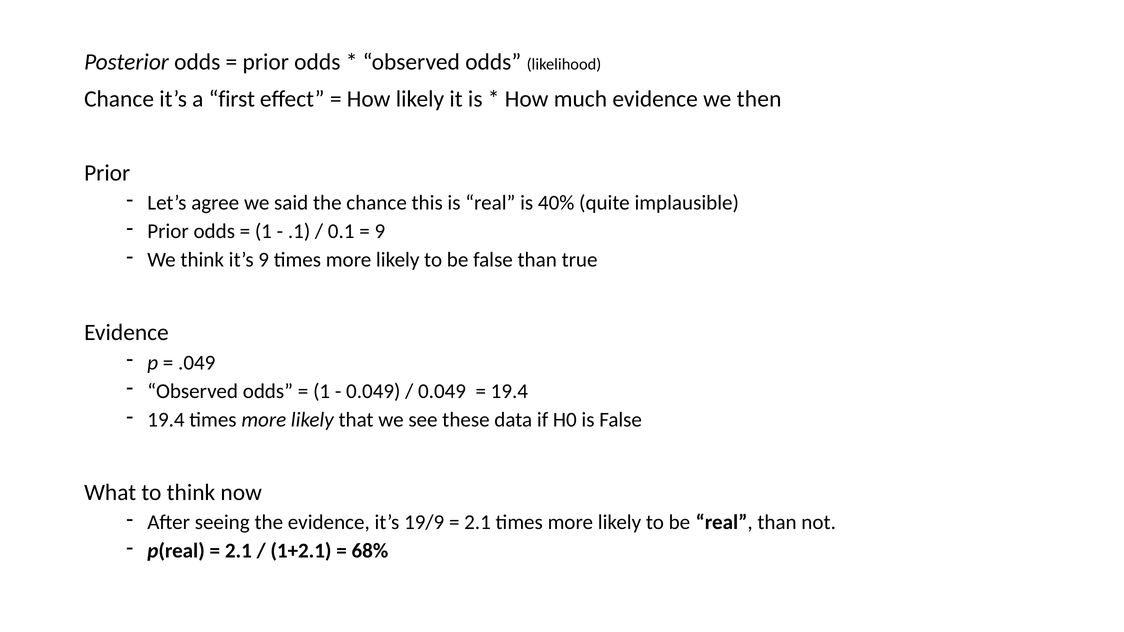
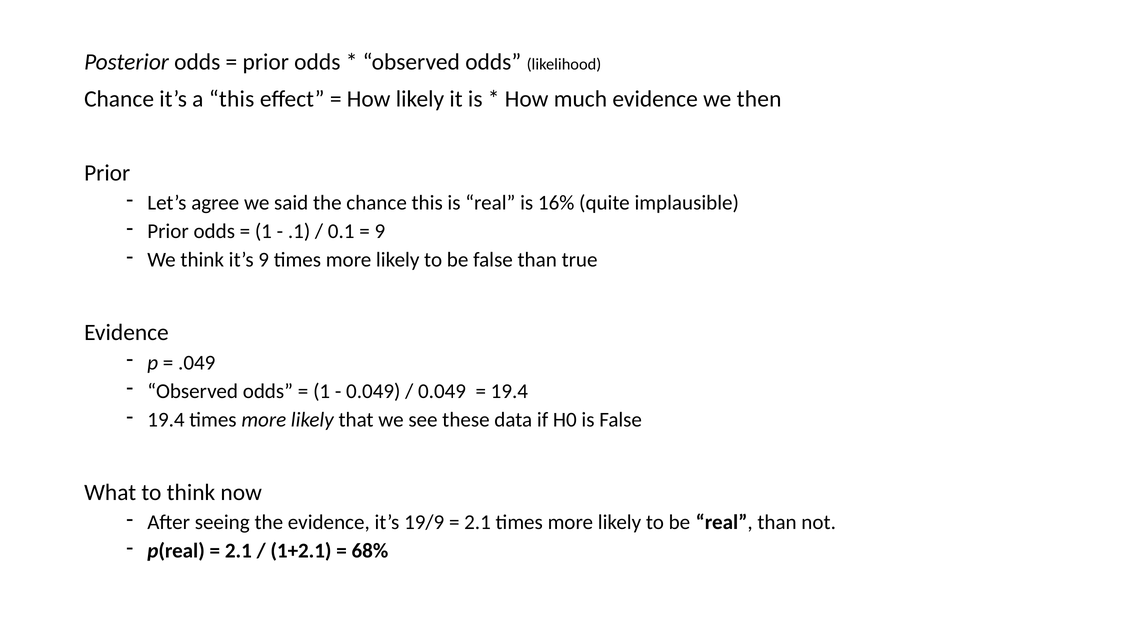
a first: first -> this
40%: 40% -> 16%
